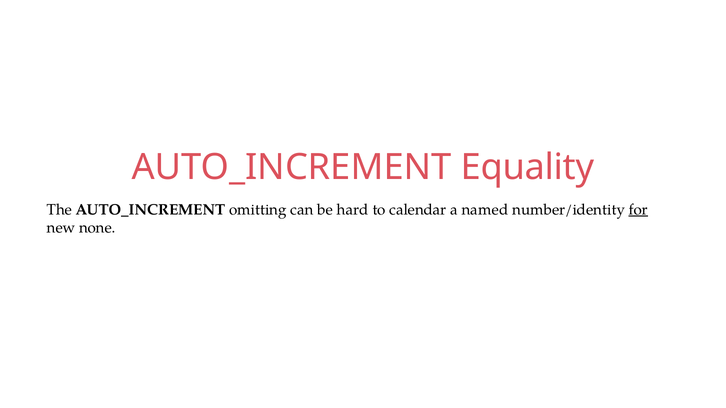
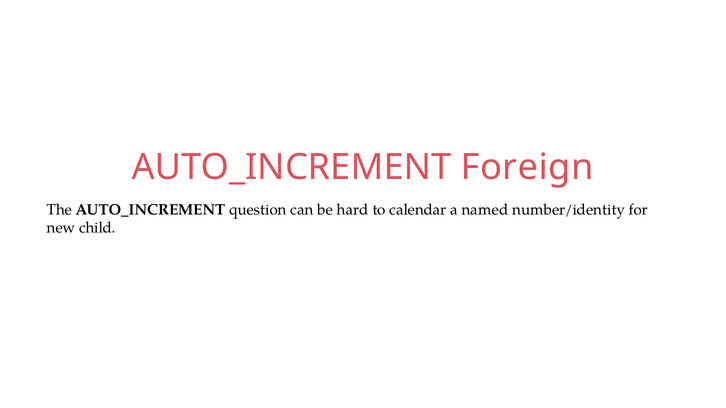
Equality: Equality -> Foreign
omitting: omitting -> question
for underline: present -> none
none: none -> child
